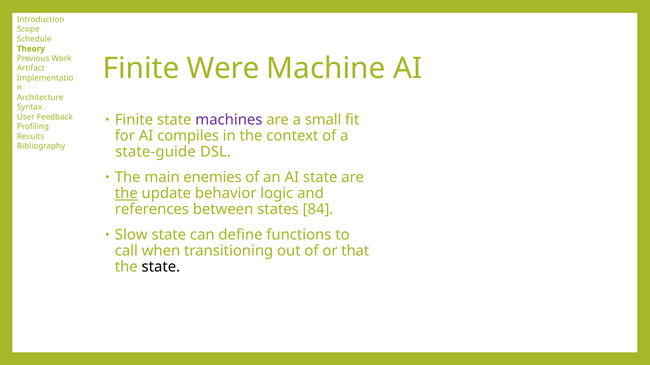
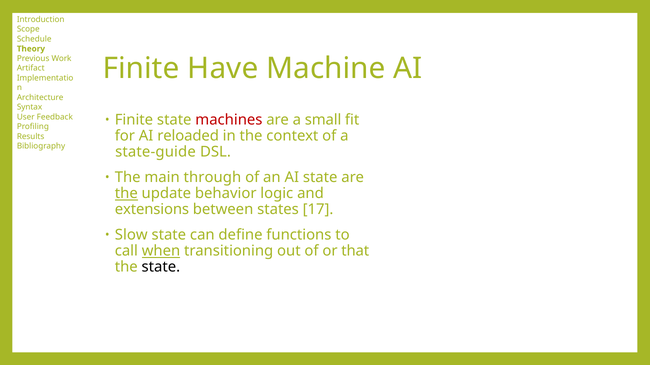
Were: Were -> Have
machines colour: purple -> red
compiles: compiles -> reloaded
enemies: enemies -> through
references: references -> extensions
84: 84 -> 17
when underline: none -> present
